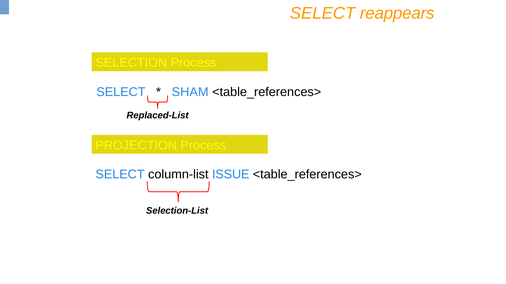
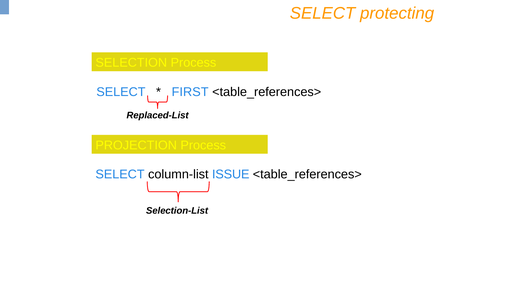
reappears: reappears -> protecting
SHAM: SHAM -> FIRST
